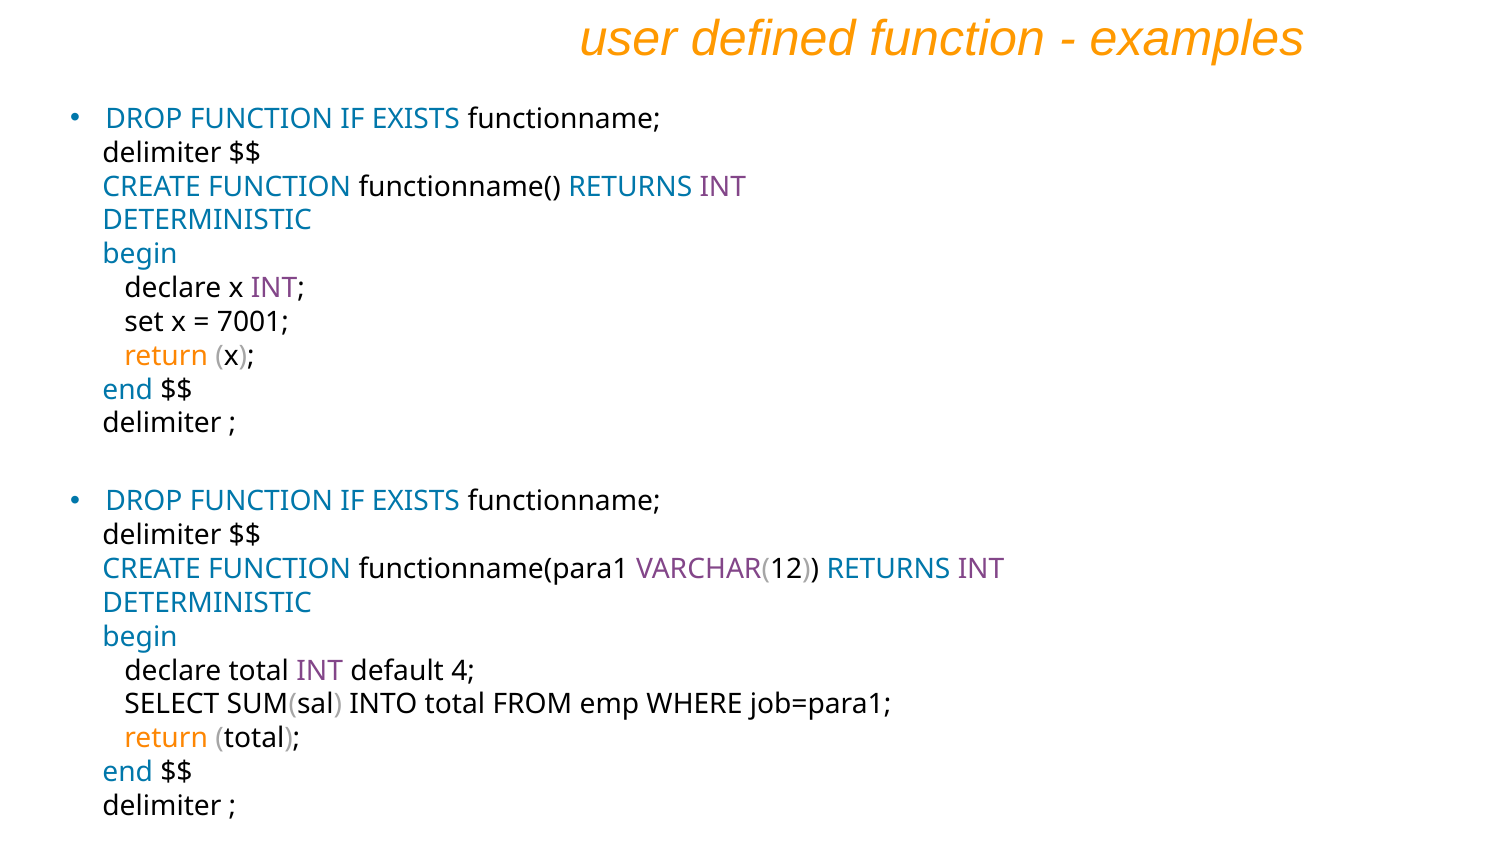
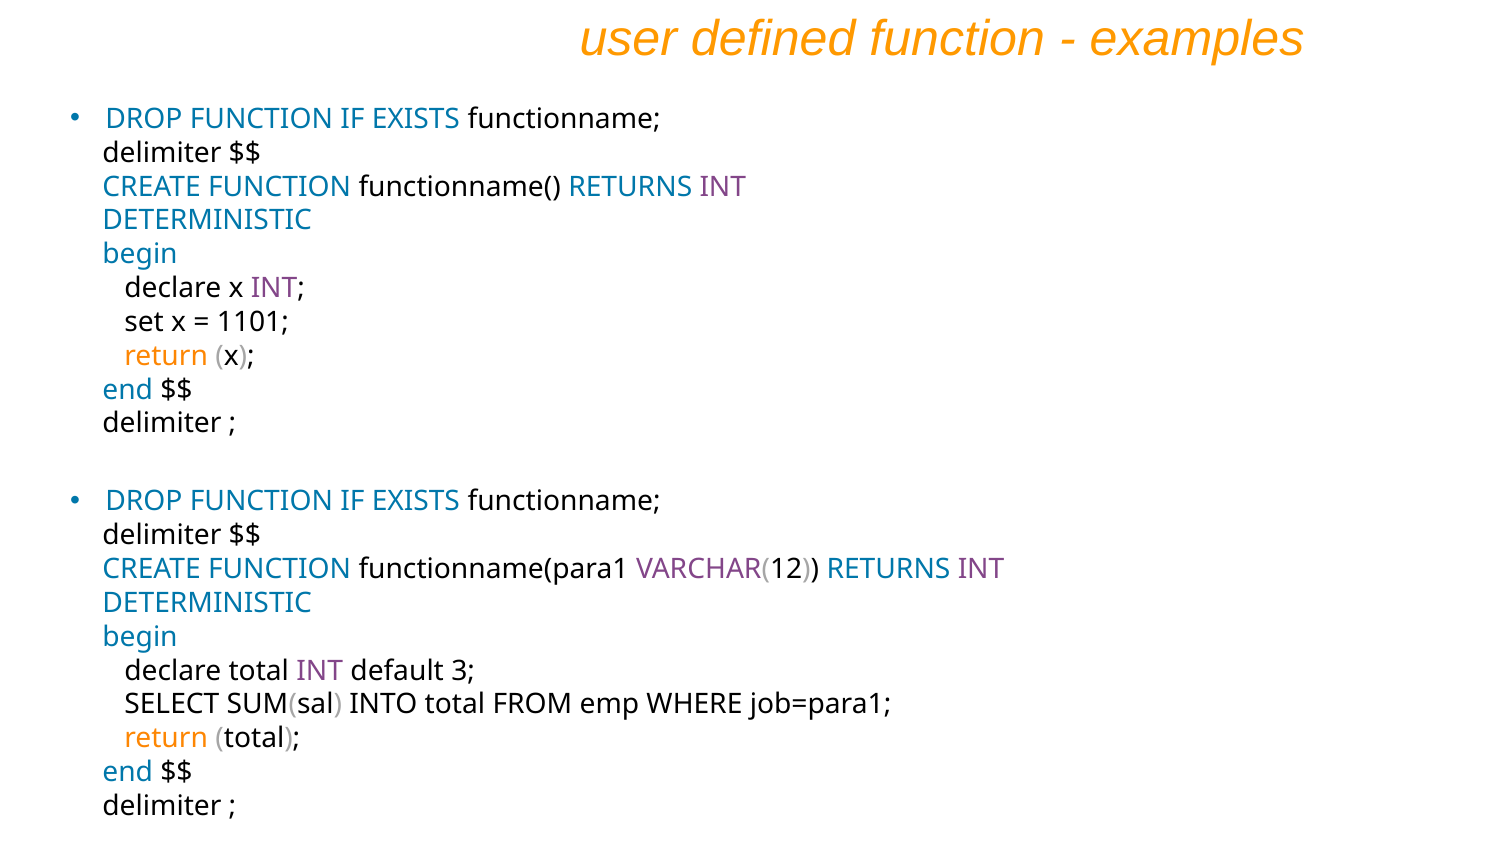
7001: 7001 -> 1101
4: 4 -> 3
